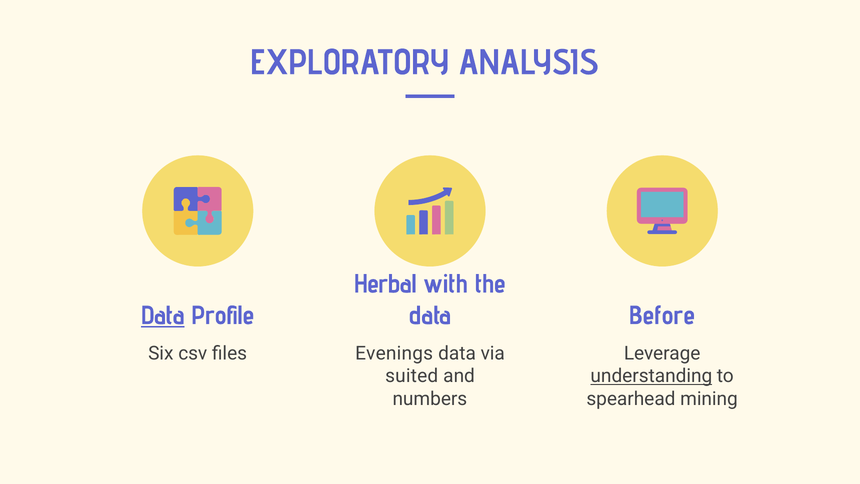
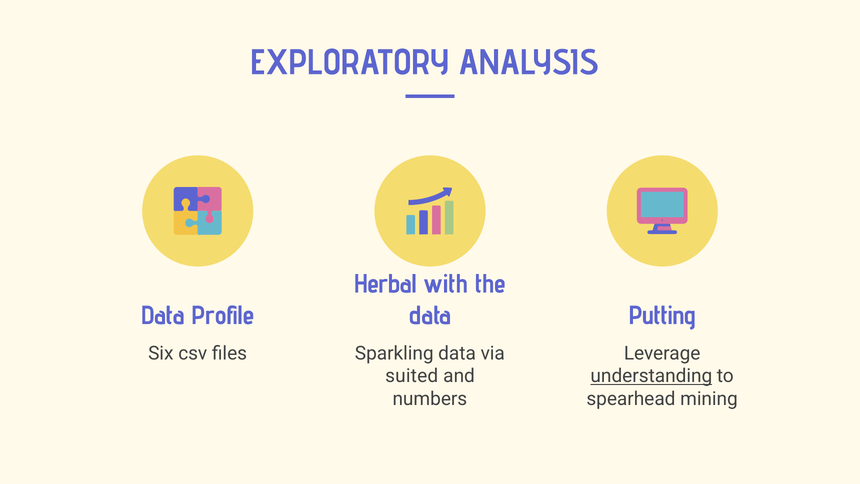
Data at (163, 315) underline: present -> none
Before: Before -> Putting
Evenings: Evenings -> Sparkling
